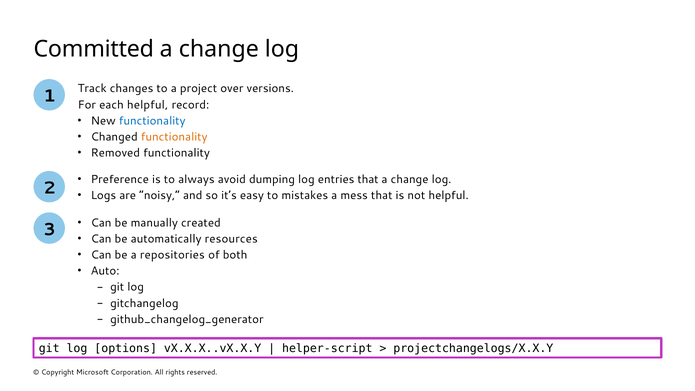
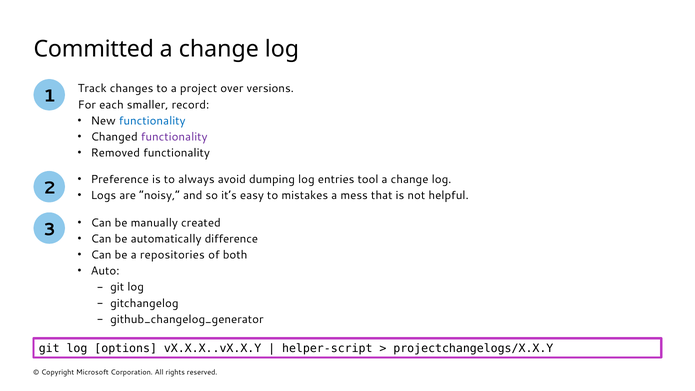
each helpful: helpful -> smaller
functionality at (174, 137) colour: orange -> purple
entries that: that -> tool
resources: resources -> difference
